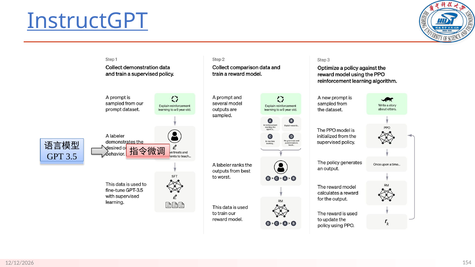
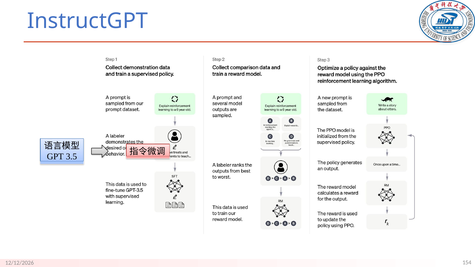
InstructGPT underline: present -> none
